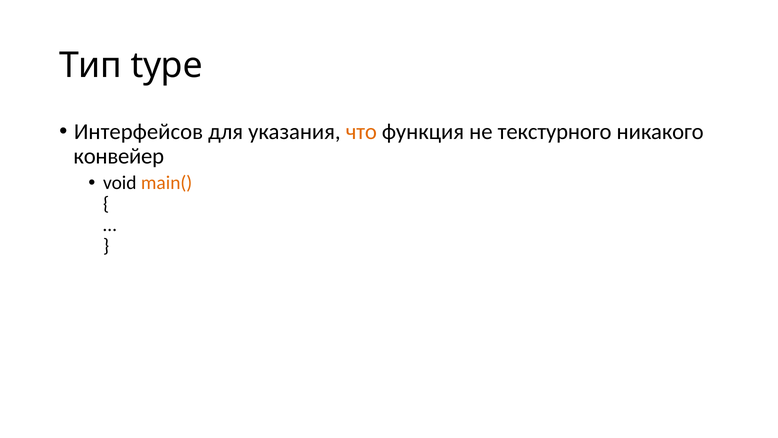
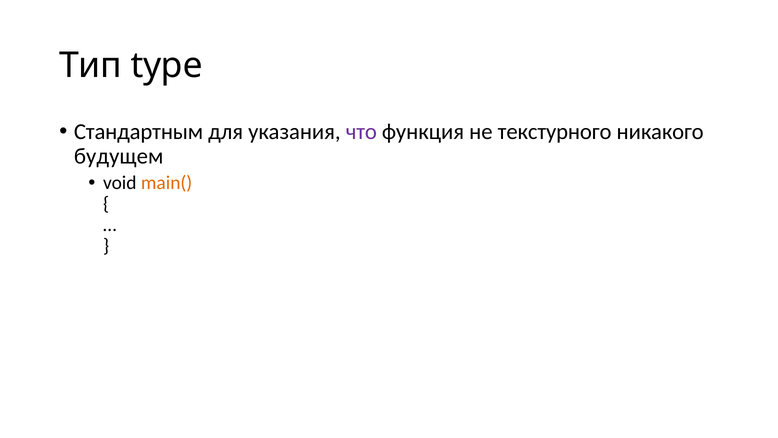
Интерфейсов: Интерфейсов -> Стандартным
что colour: orange -> purple
конвейер: конвейер -> будущем
